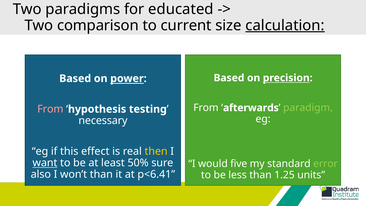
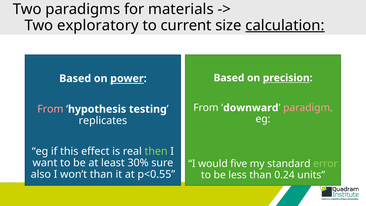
educated: educated -> materials
comparison: comparison -> exploratory
afterwards: afterwards -> downward
paradigm colour: light green -> pink
necessary: necessary -> replicates
then colour: yellow -> light green
want underline: present -> none
50%: 50% -> 30%
p<6.41: p<6.41 -> p<0.55
1.25: 1.25 -> 0.24
